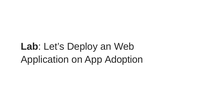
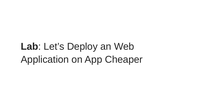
Adoption: Adoption -> Cheaper
